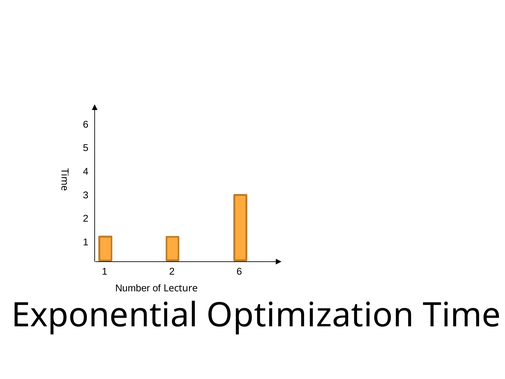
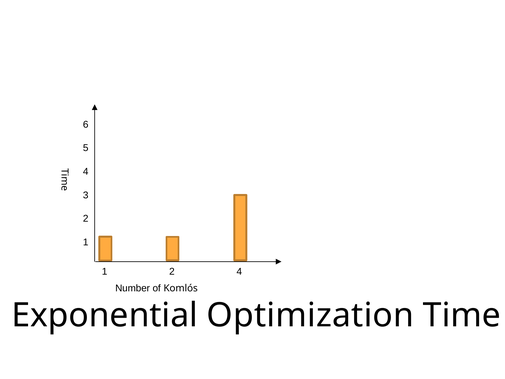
2 6: 6 -> 4
Lecture: Lecture -> Komlós
